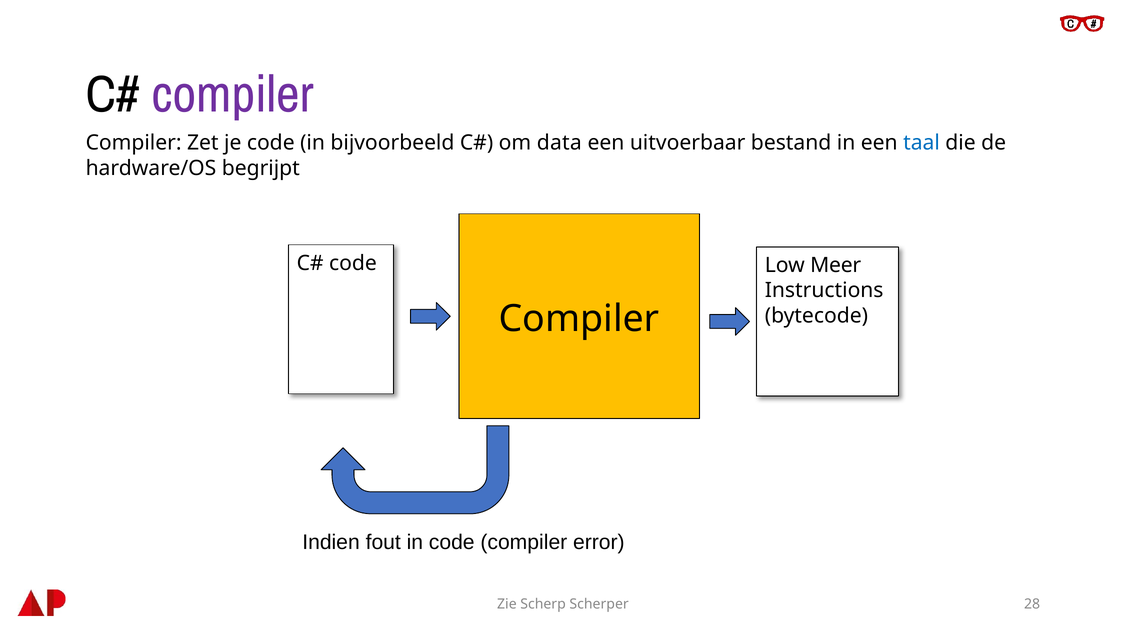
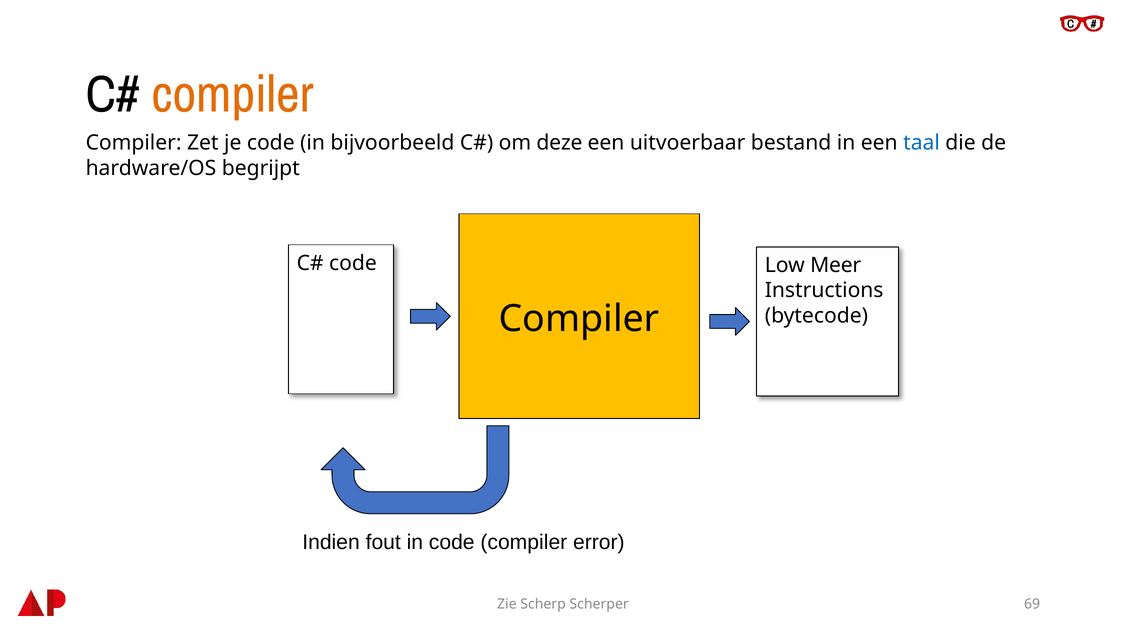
compiler at (233, 95) colour: purple -> orange
data: data -> deze
28: 28 -> 69
